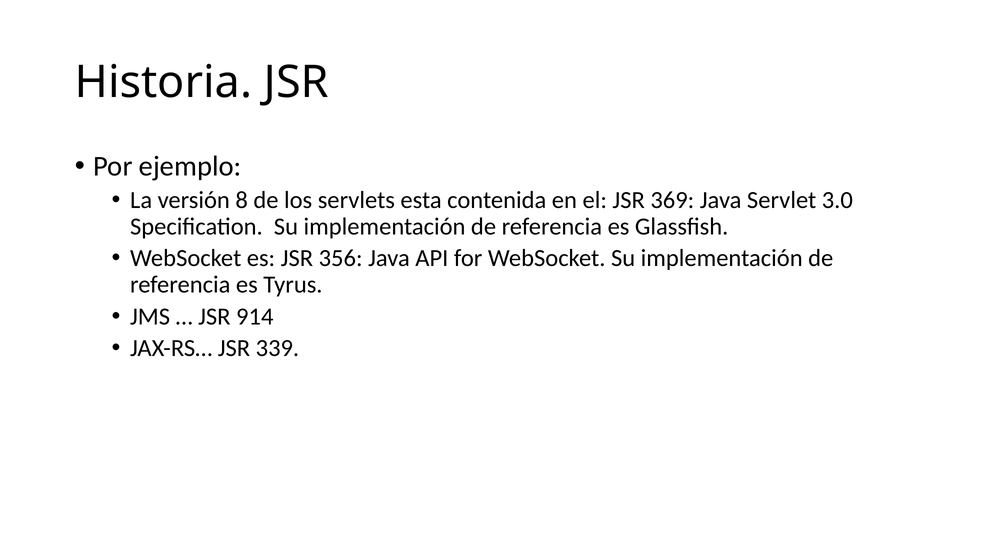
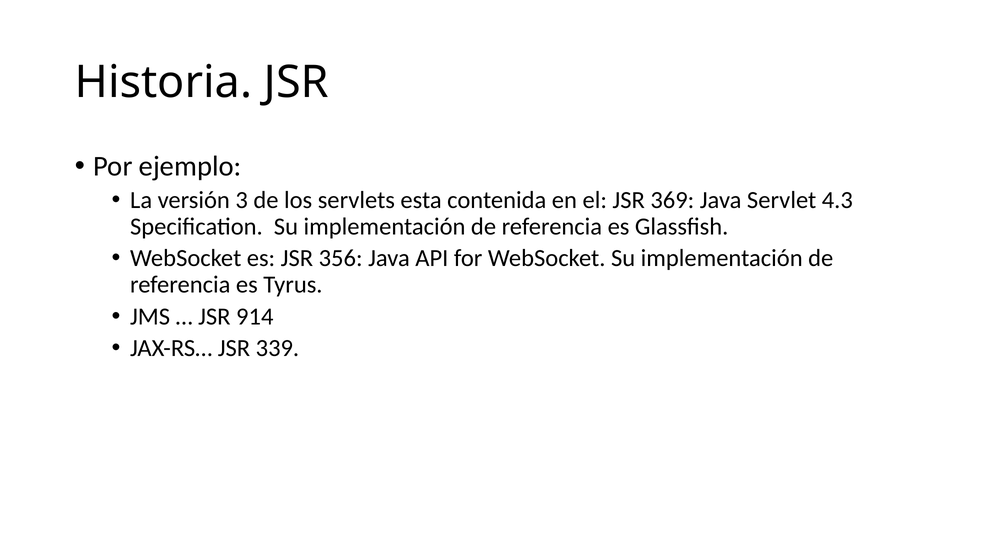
8: 8 -> 3
3.0: 3.0 -> 4.3
